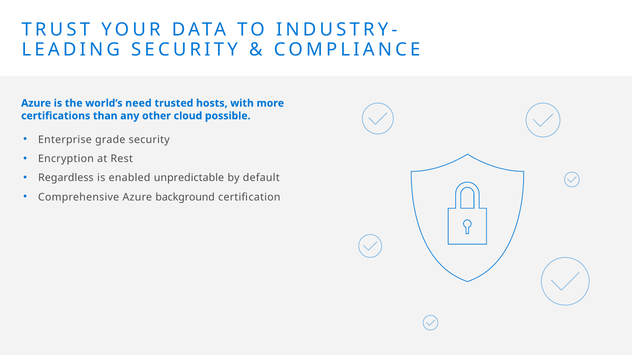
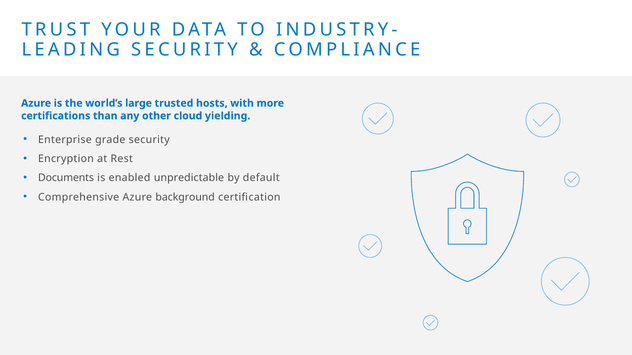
need: need -> large
possible: possible -> yielding
Regardless: Regardless -> Documents
